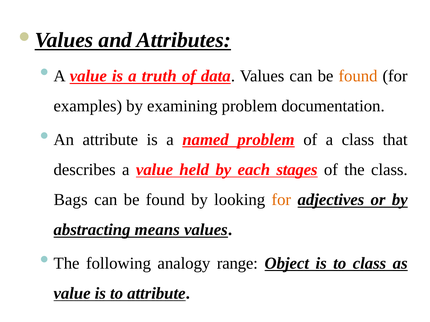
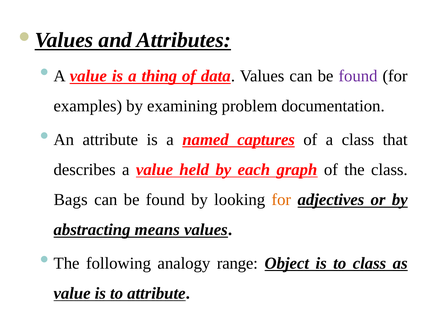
truth: truth -> thing
found at (358, 76) colour: orange -> purple
named problem: problem -> captures
stages: stages -> graph
